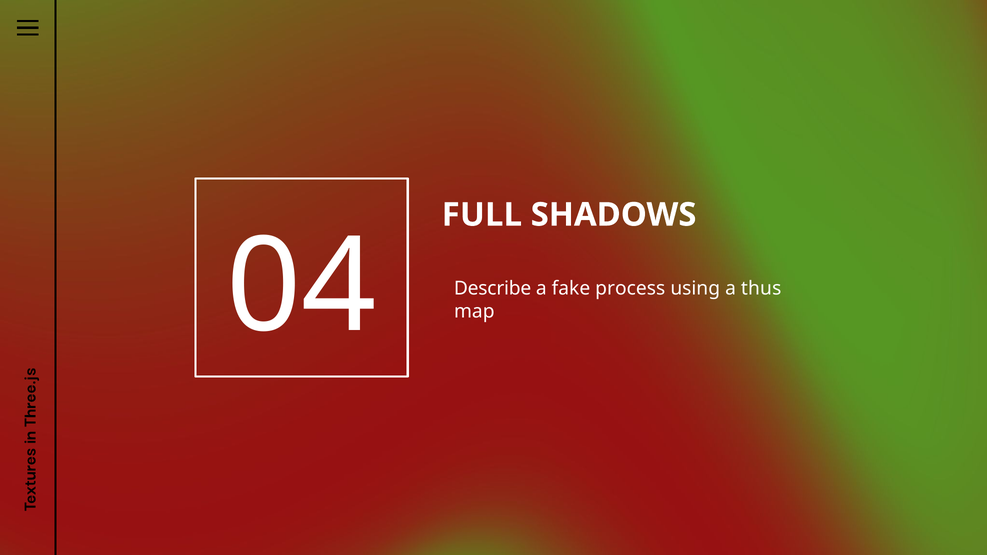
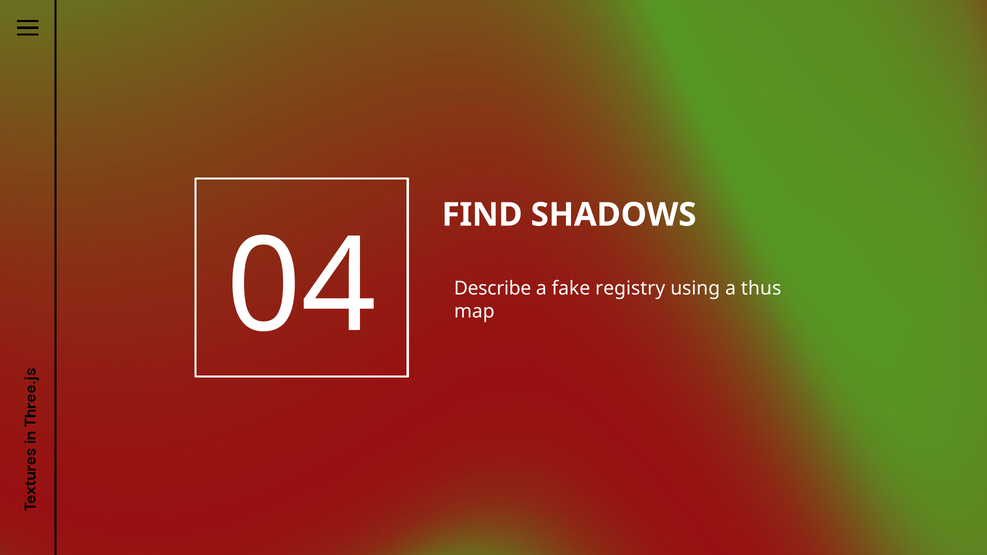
FULL: FULL -> FIND
process: process -> registry
